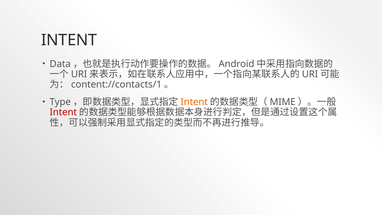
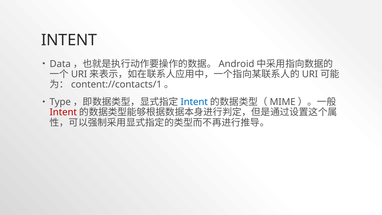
Intent at (194, 102) colour: orange -> blue
